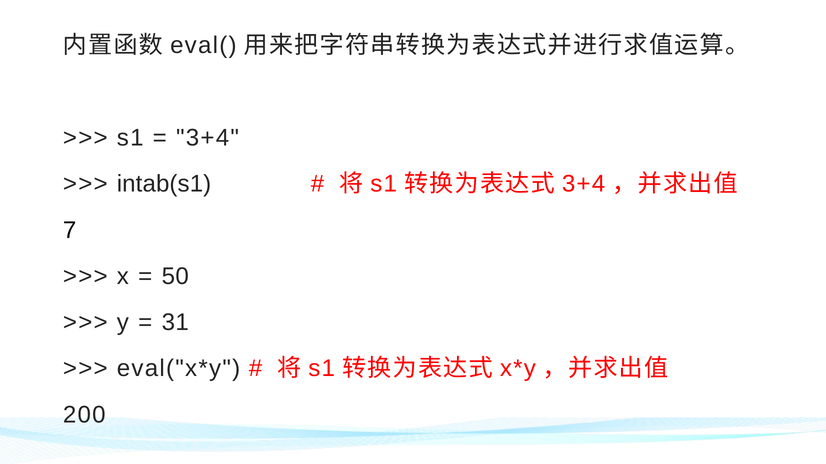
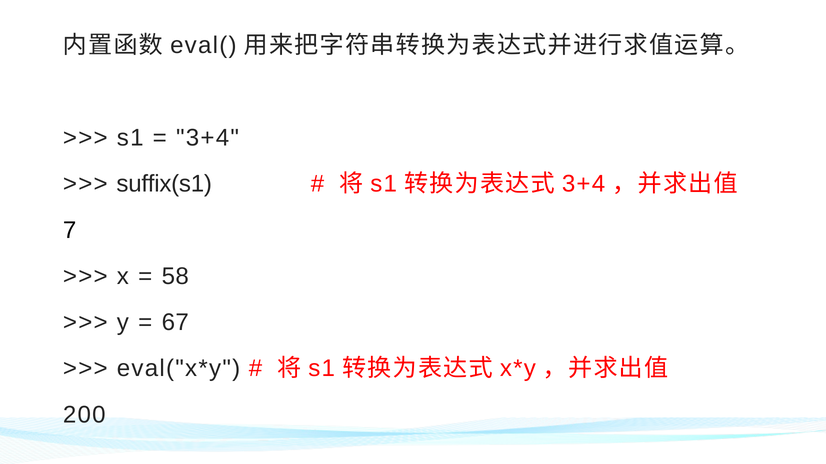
intab(s1: intab(s1 -> suffix(s1
50: 50 -> 58
31: 31 -> 67
